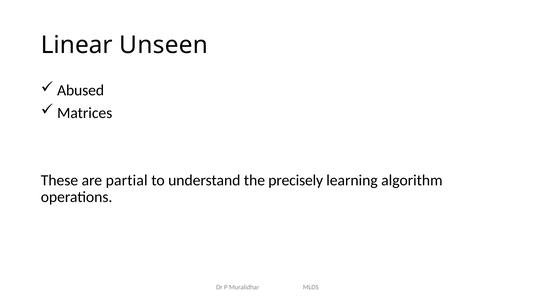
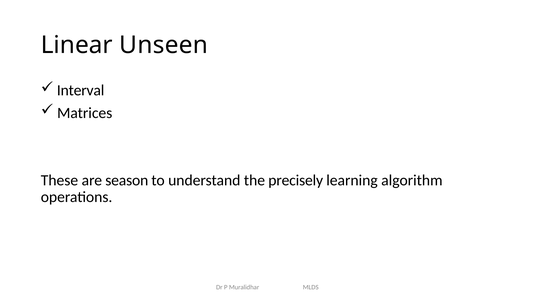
Abused: Abused -> Interval
partial: partial -> season
